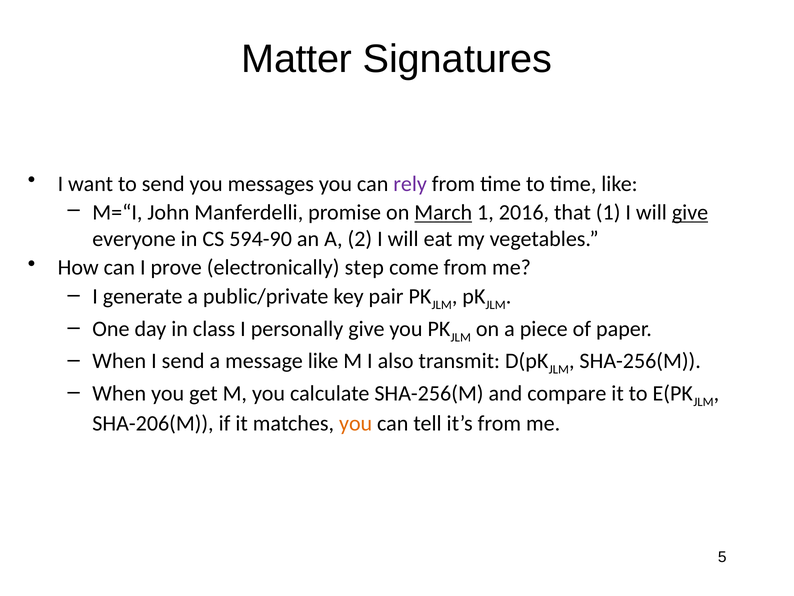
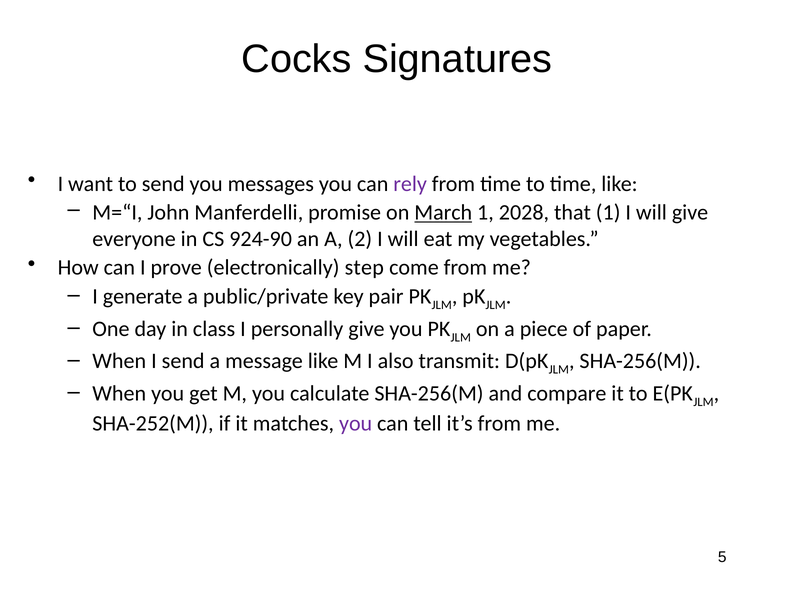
Matter: Matter -> Cocks
2016: 2016 -> 2028
give at (690, 212) underline: present -> none
594-90: 594-90 -> 924-90
SHA-206(M: SHA-206(M -> SHA-252(M
you at (356, 423) colour: orange -> purple
